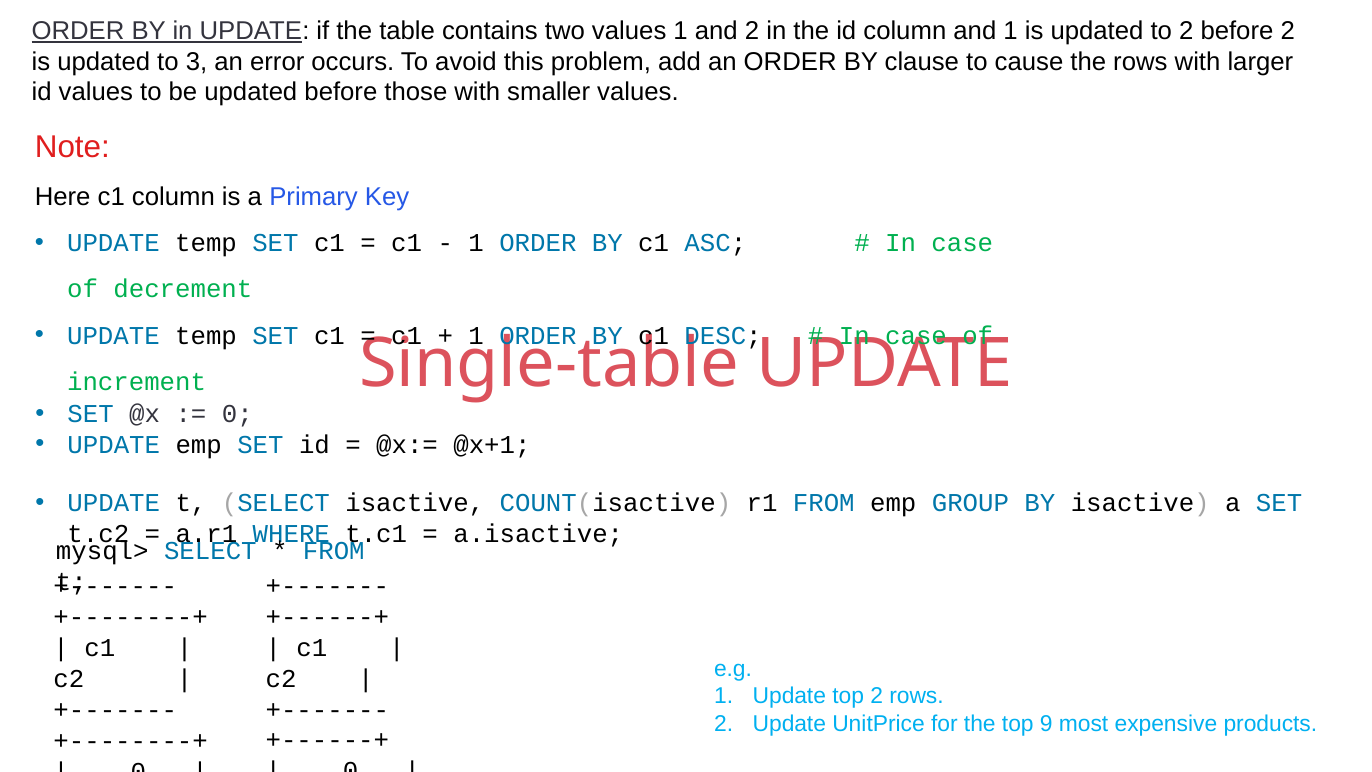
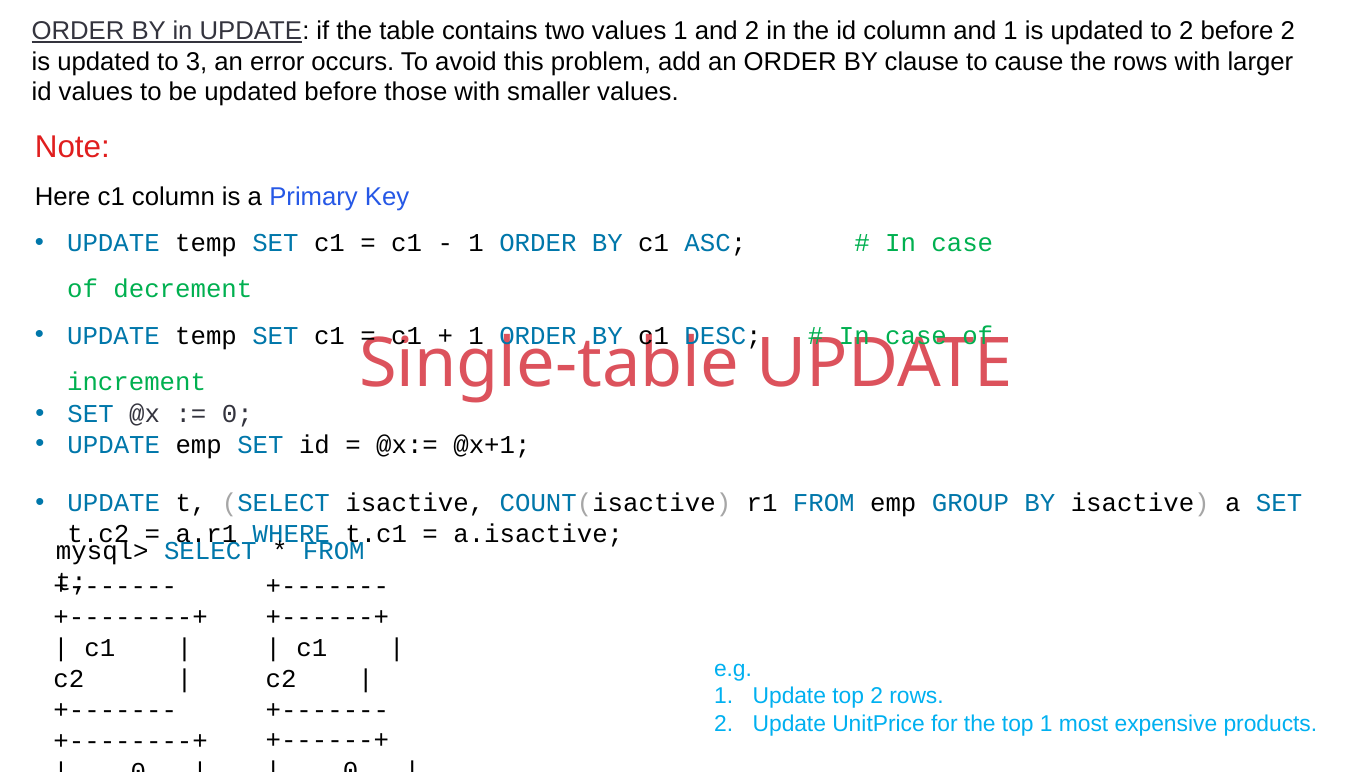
top 9: 9 -> 1
